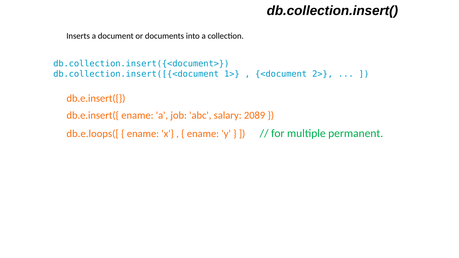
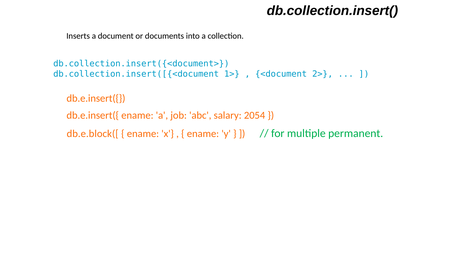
2089: 2089 -> 2054
db.e.loops([: db.e.loops([ -> db.e.block([
